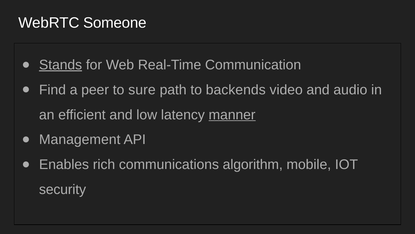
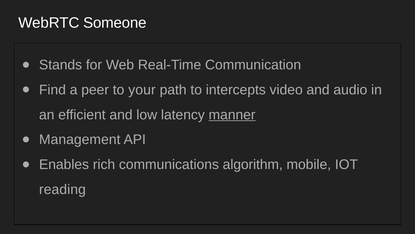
Stands underline: present -> none
sure: sure -> your
backends: backends -> intercepts
security: security -> reading
